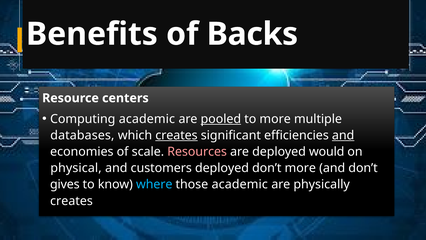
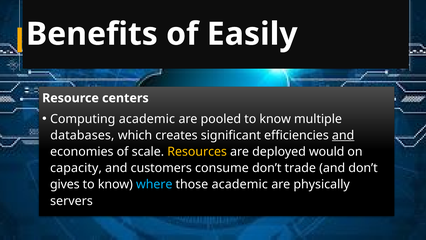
Backs: Backs -> Easily
pooled underline: present -> none
more at (275, 119): more -> know
creates at (176, 135) underline: present -> none
Resources colour: pink -> yellow
physical: physical -> capacity
customers deployed: deployed -> consume
don’t more: more -> trade
creates at (72, 201): creates -> servers
